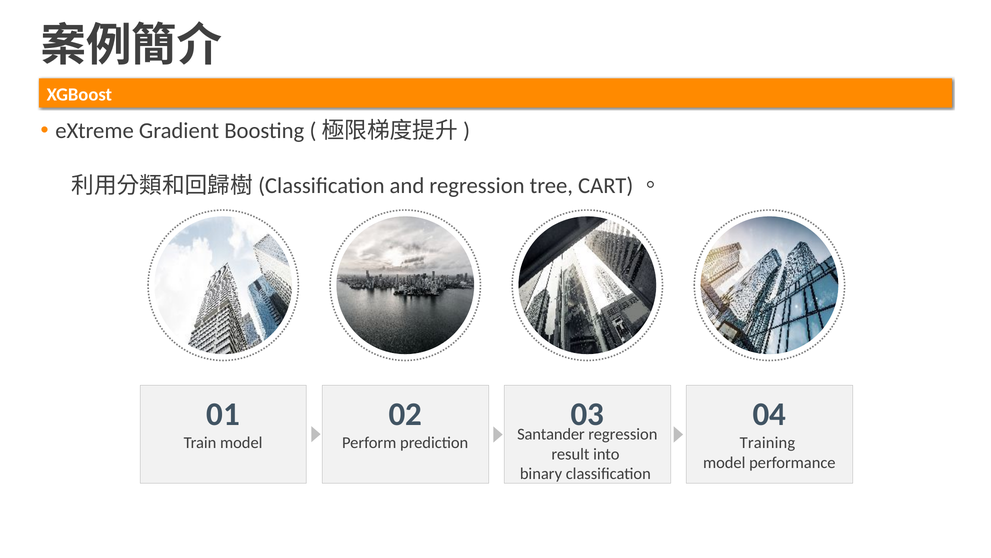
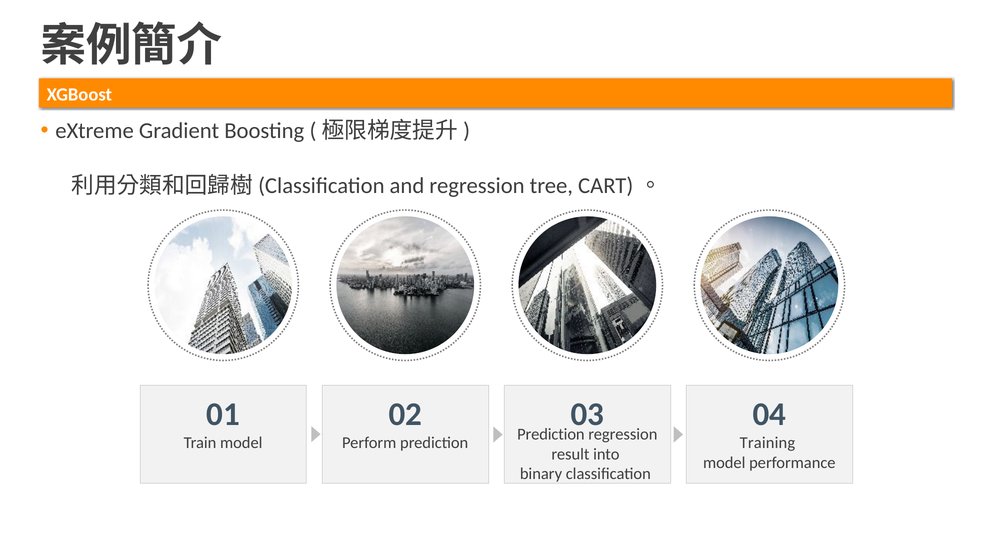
Santander at (551, 434): Santander -> Prediction
